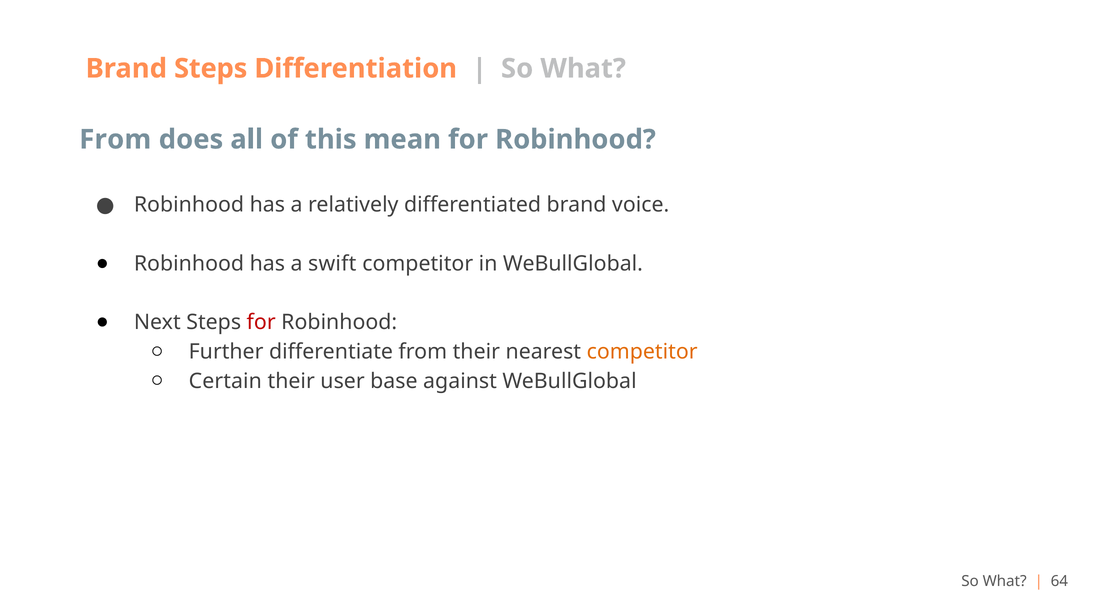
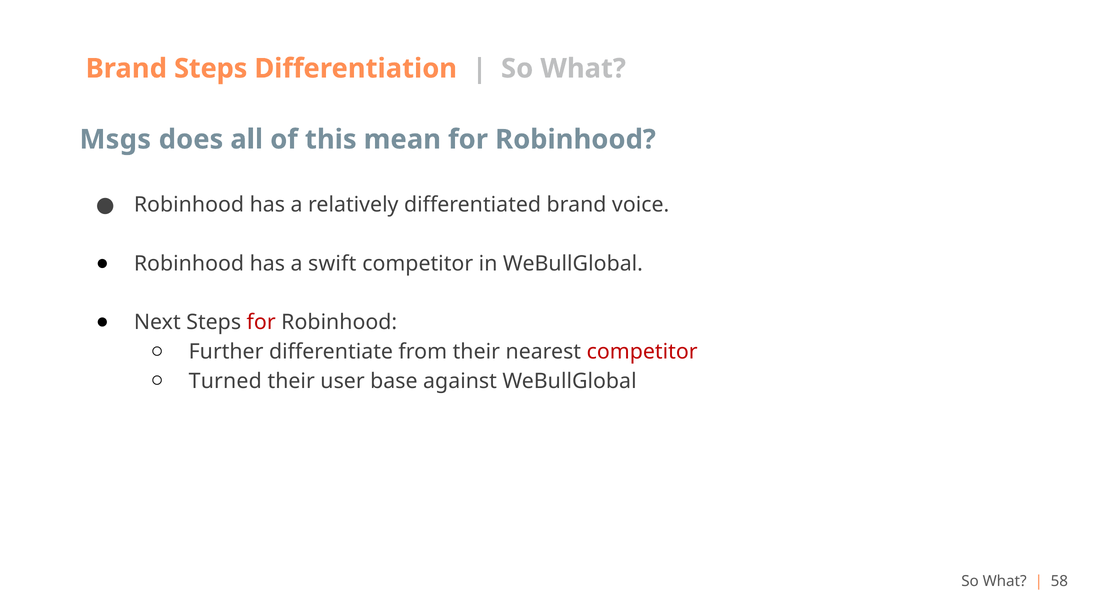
From at (115, 140): From -> Msgs
competitor at (642, 352) colour: orange -> red
Certain: Certain -> Turned
64: 64 -> 58
